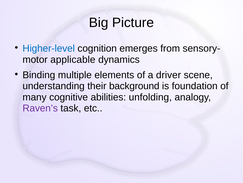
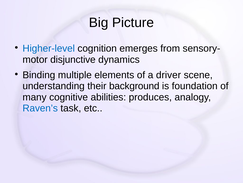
applicable: applicable -> disjunctive
unfolding: unfolding -> produces
Raven’s colour: purple -> blue
